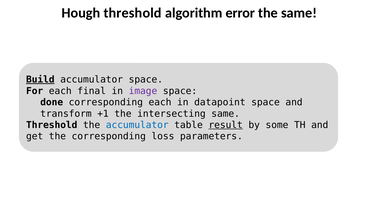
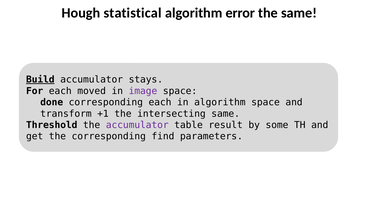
Hough threshold: threshold -> statistical
accumulator space: space -> stays
final: final -> moved
in datapoint: datapoint -> algorithm
accumulator at (137, 125) colour: blue -> purple
result underline: present -> none
loss: loss -> find
